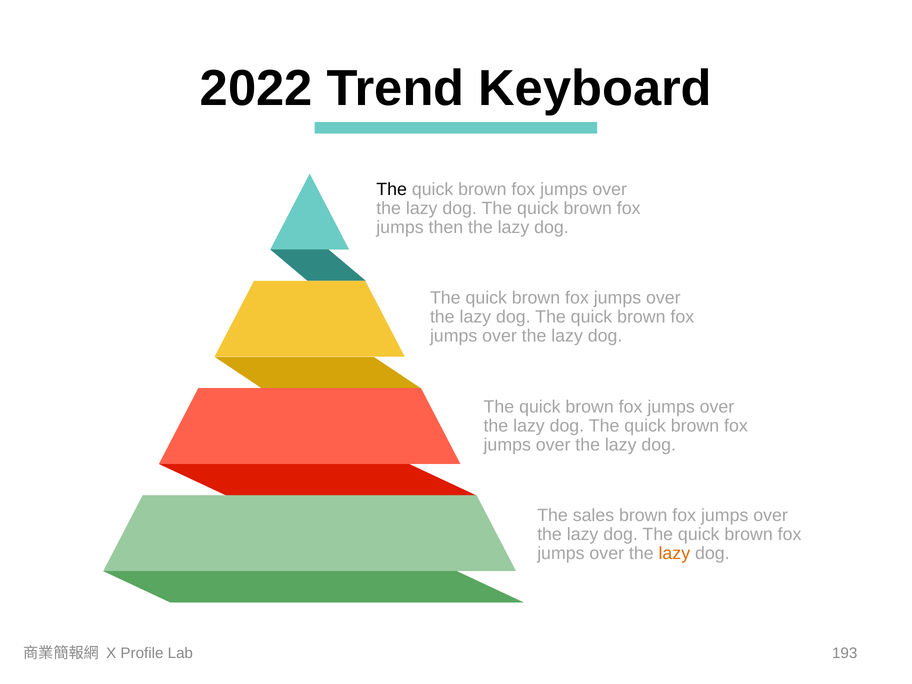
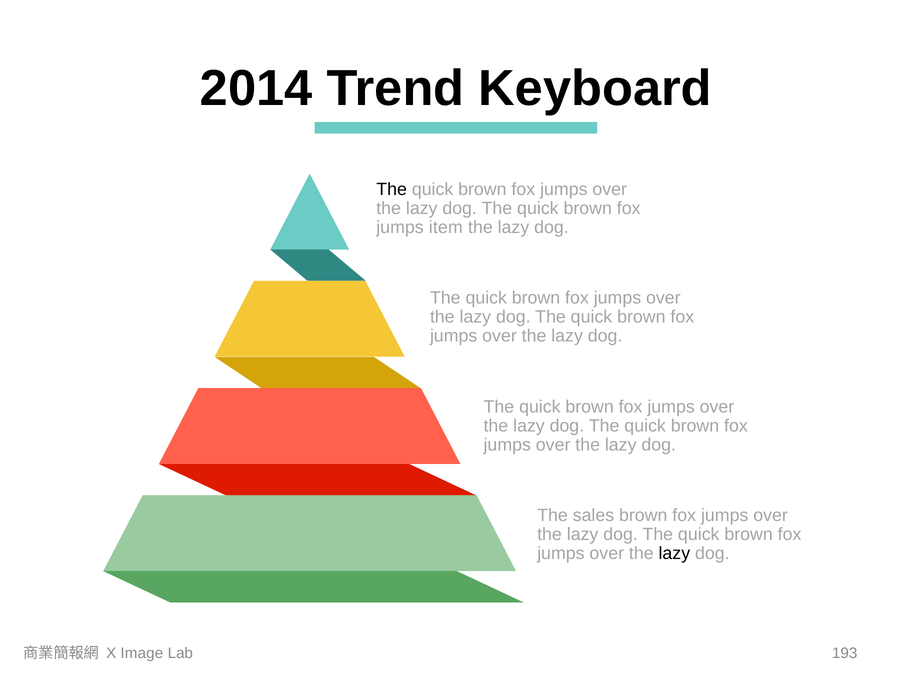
2022: 2022 -> 2014
then: then -> item
lazy at (674, 553) colour: orange -> black
Profile: Profile -> Image
